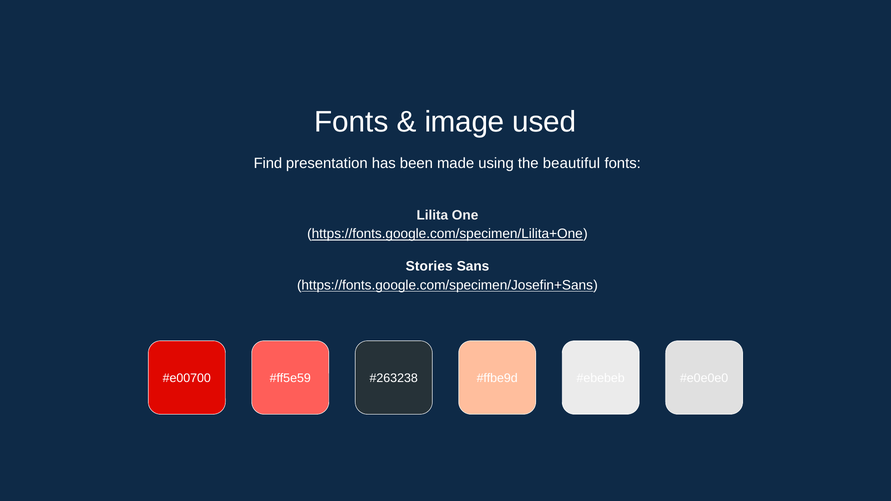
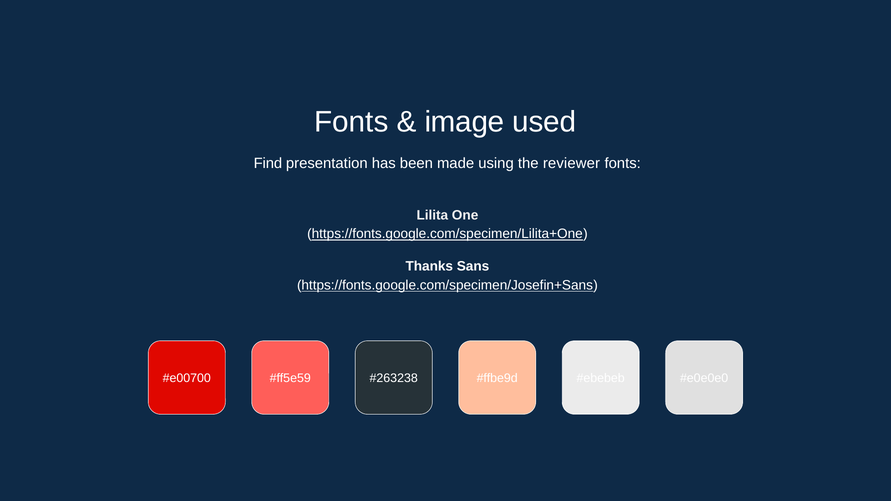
beautiful: beautiful -> reviewer
Stories: Stories -> Thanks
